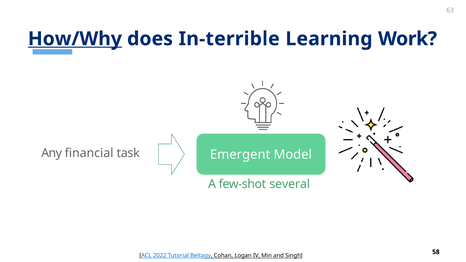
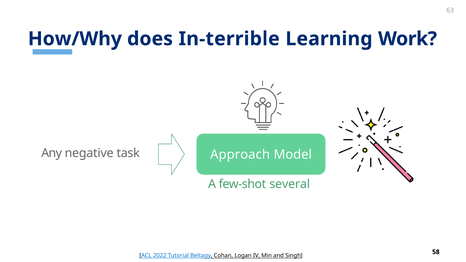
How/Why underline: present -> none
ﬁnancial: ﬁnancial -> negative
Emergent: Emergent -> Approach
